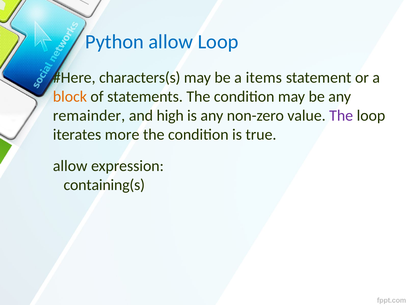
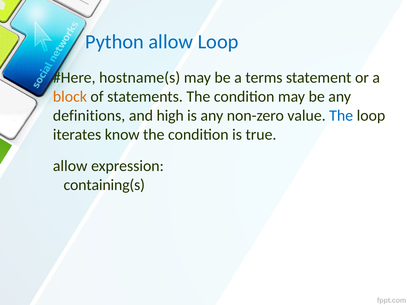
characters(s: characters(s -> hostname(s
items: items -> terms
remainder: remainder -> definitions
The at (341, 116) colour: purple -> blue
more: more -> know
